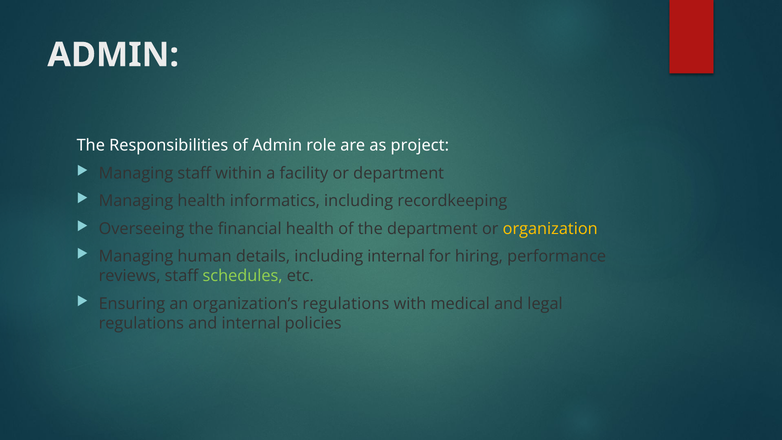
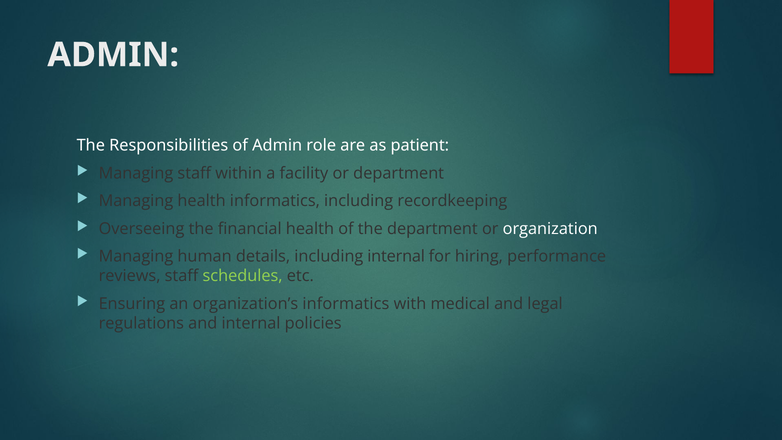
project: project -> patient
organization colour: yellow -> white
organization’s regulations: regulations -> informatics
